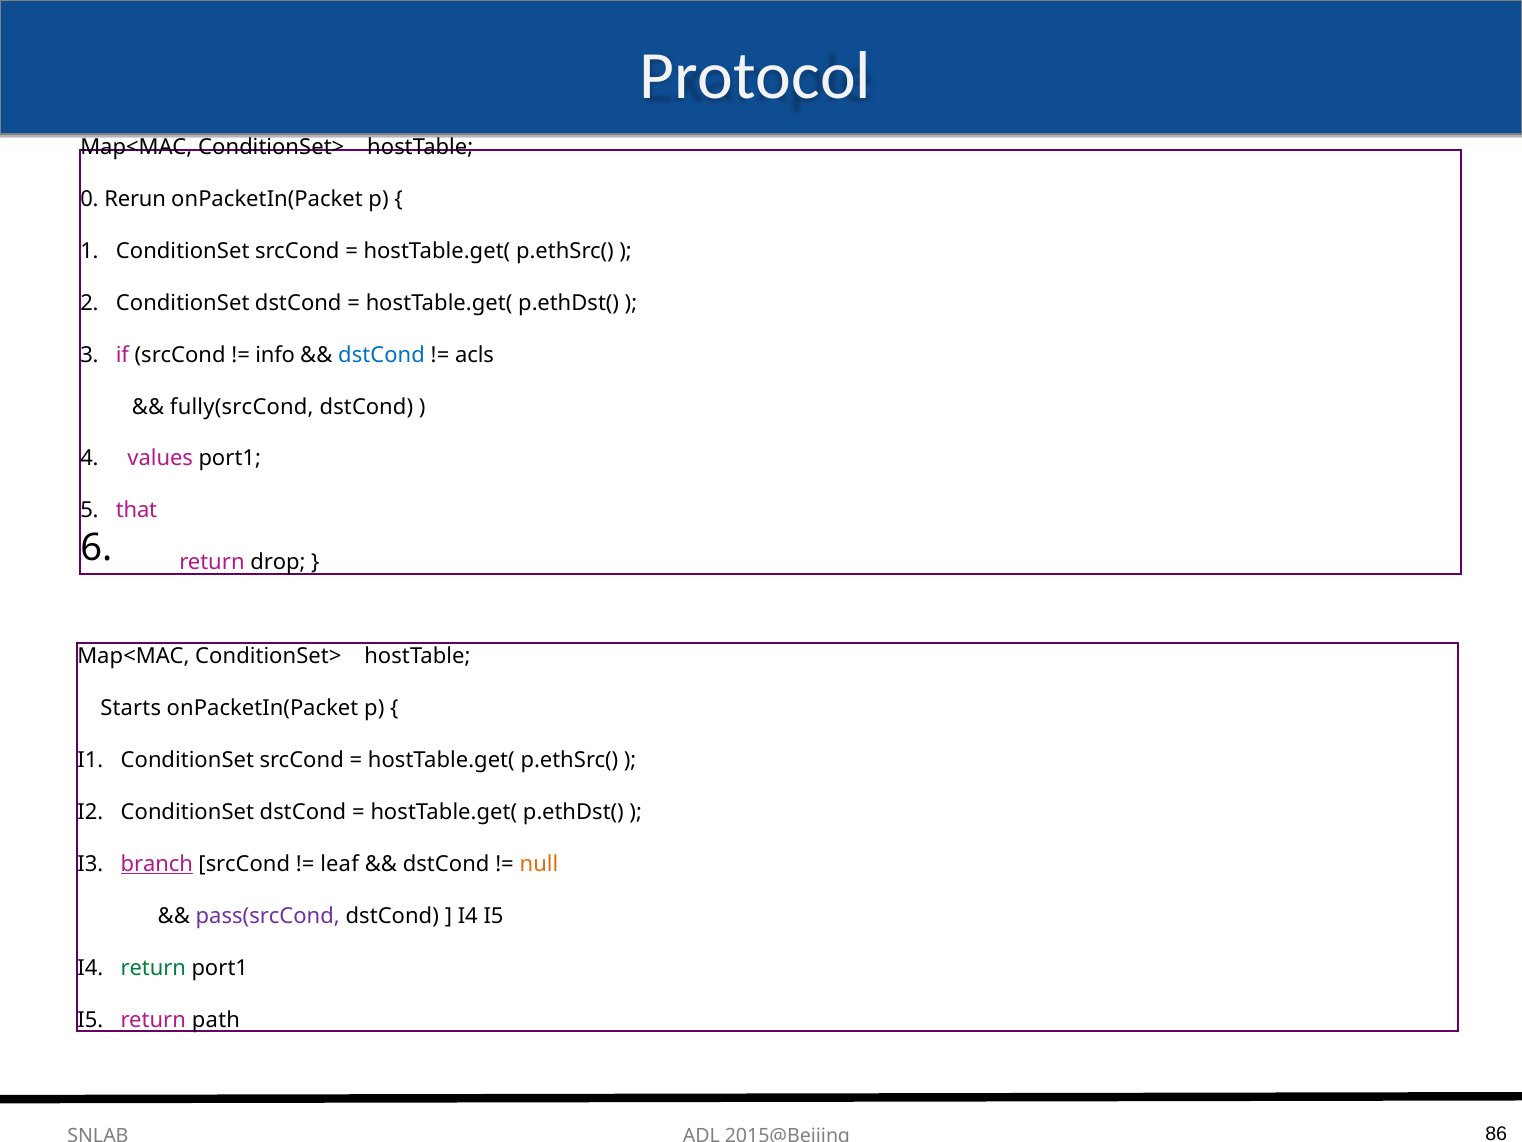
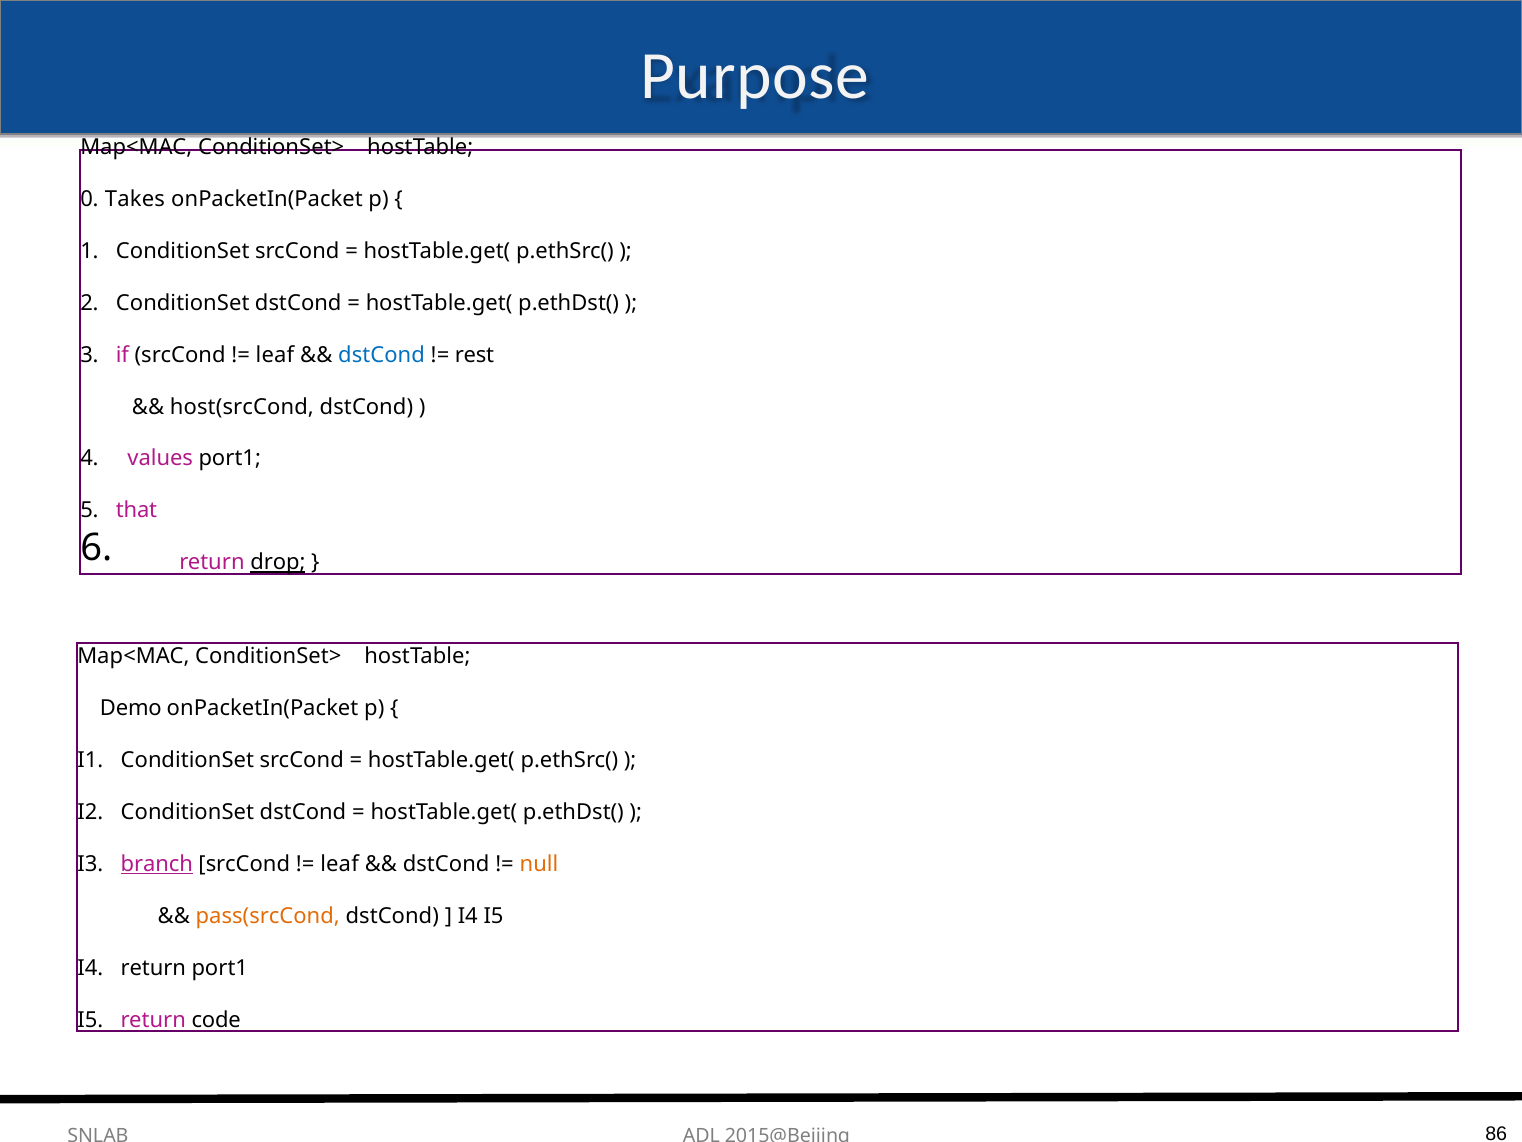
Protocol: Protocol -> Purpose
Rerun: Rerun -> Takes
info at (275, 355): info -> leaf
acls: acls -> rest
fully(srcCond: fully(srcCond -> host(srcCond
drop underline: none -> present
Starts: Starts -> Demo
pass(srcCond colour: purple -> orange
return at (153, 967) colour: green -> black
path: path -> code
